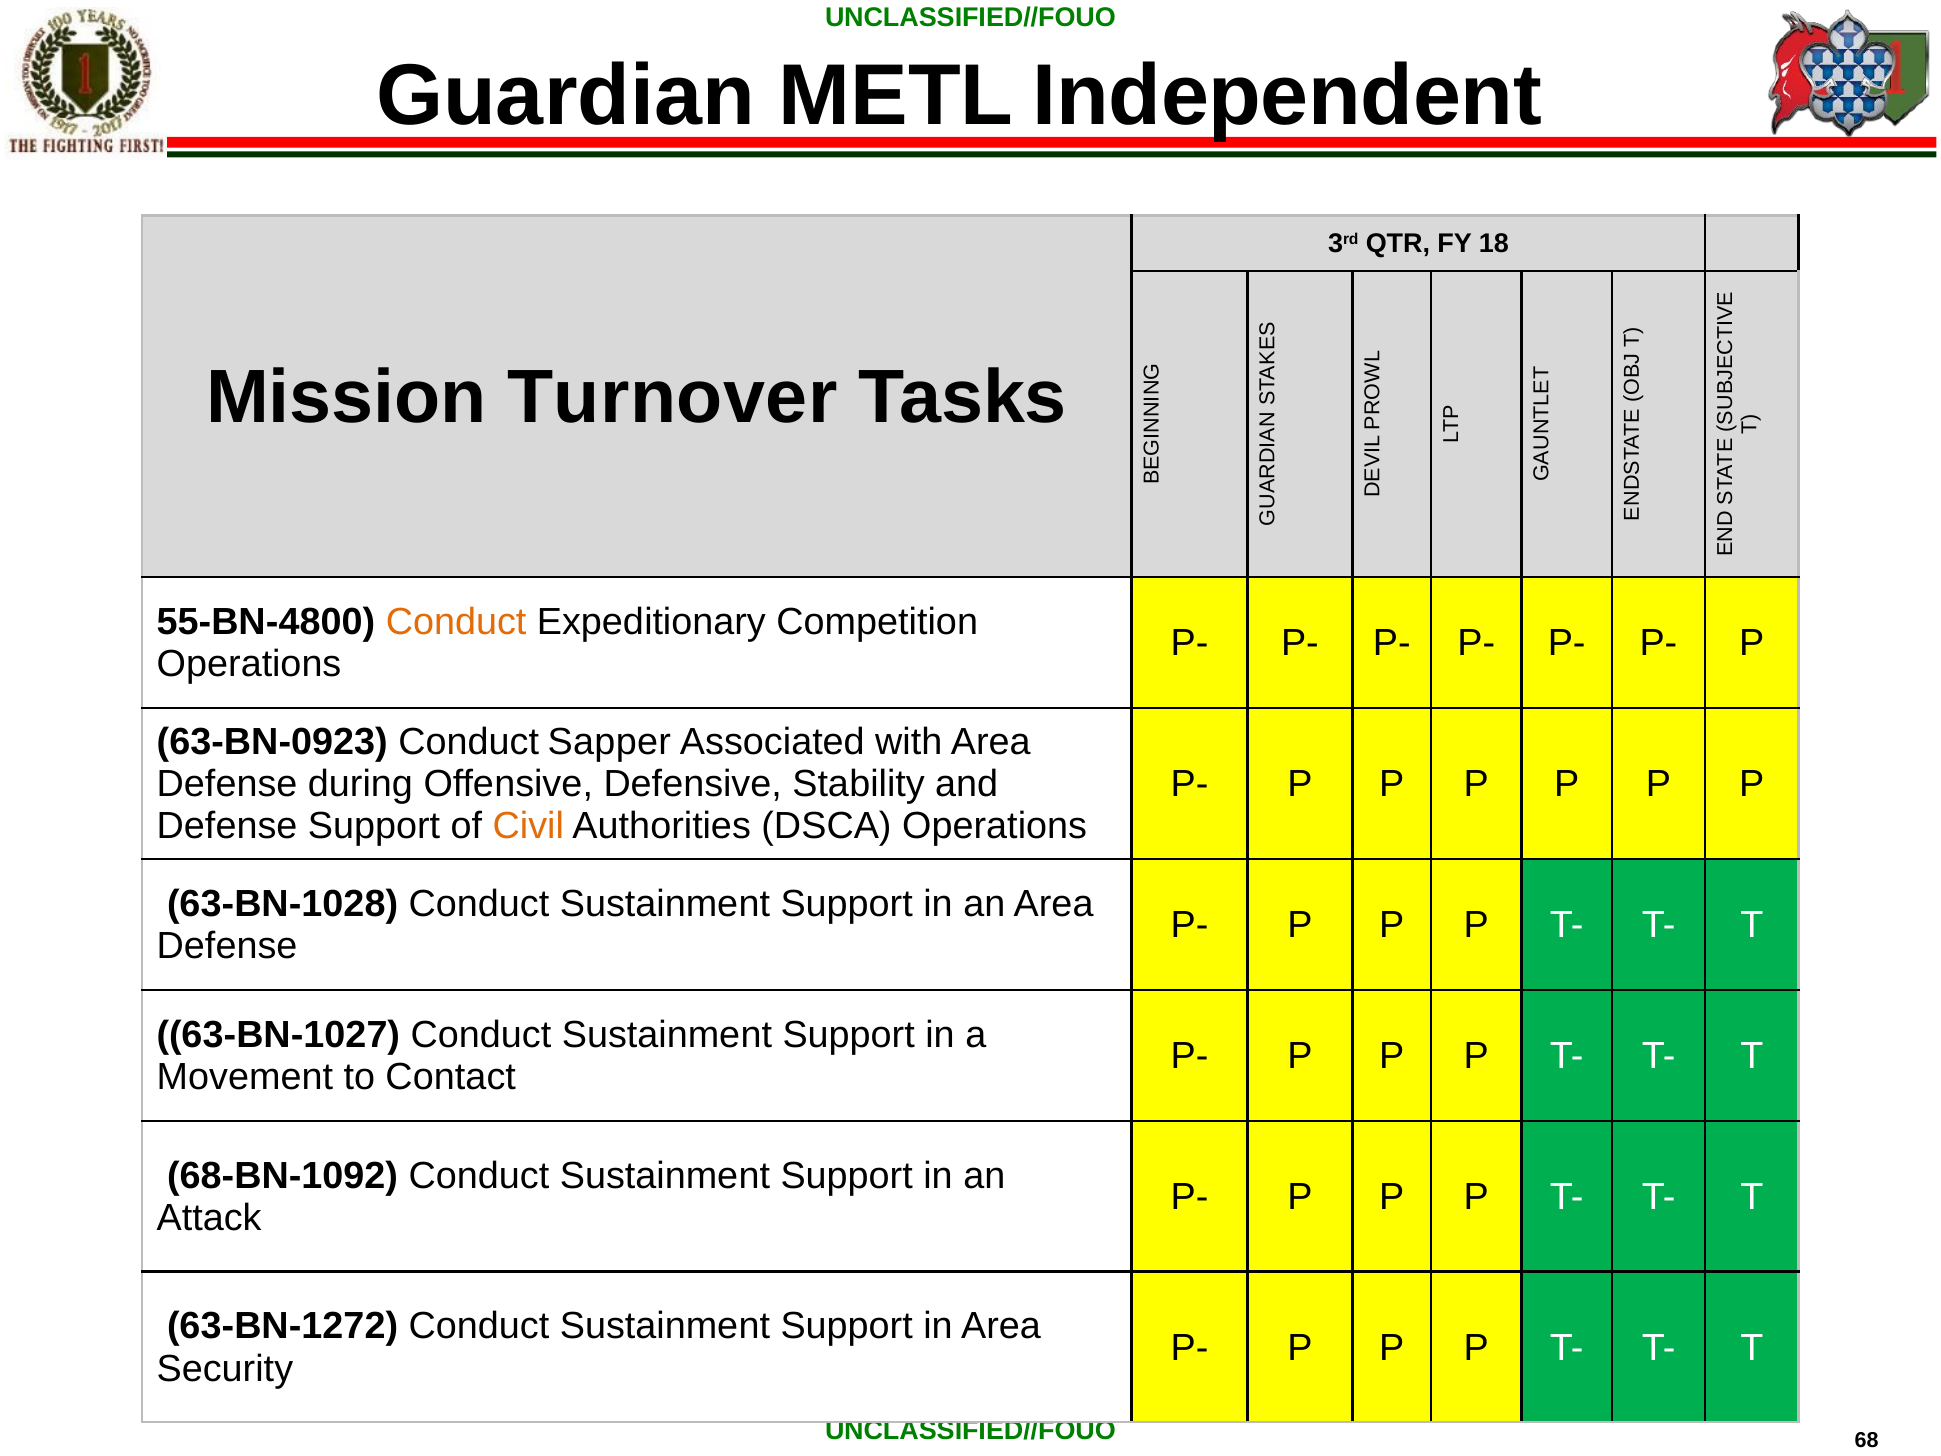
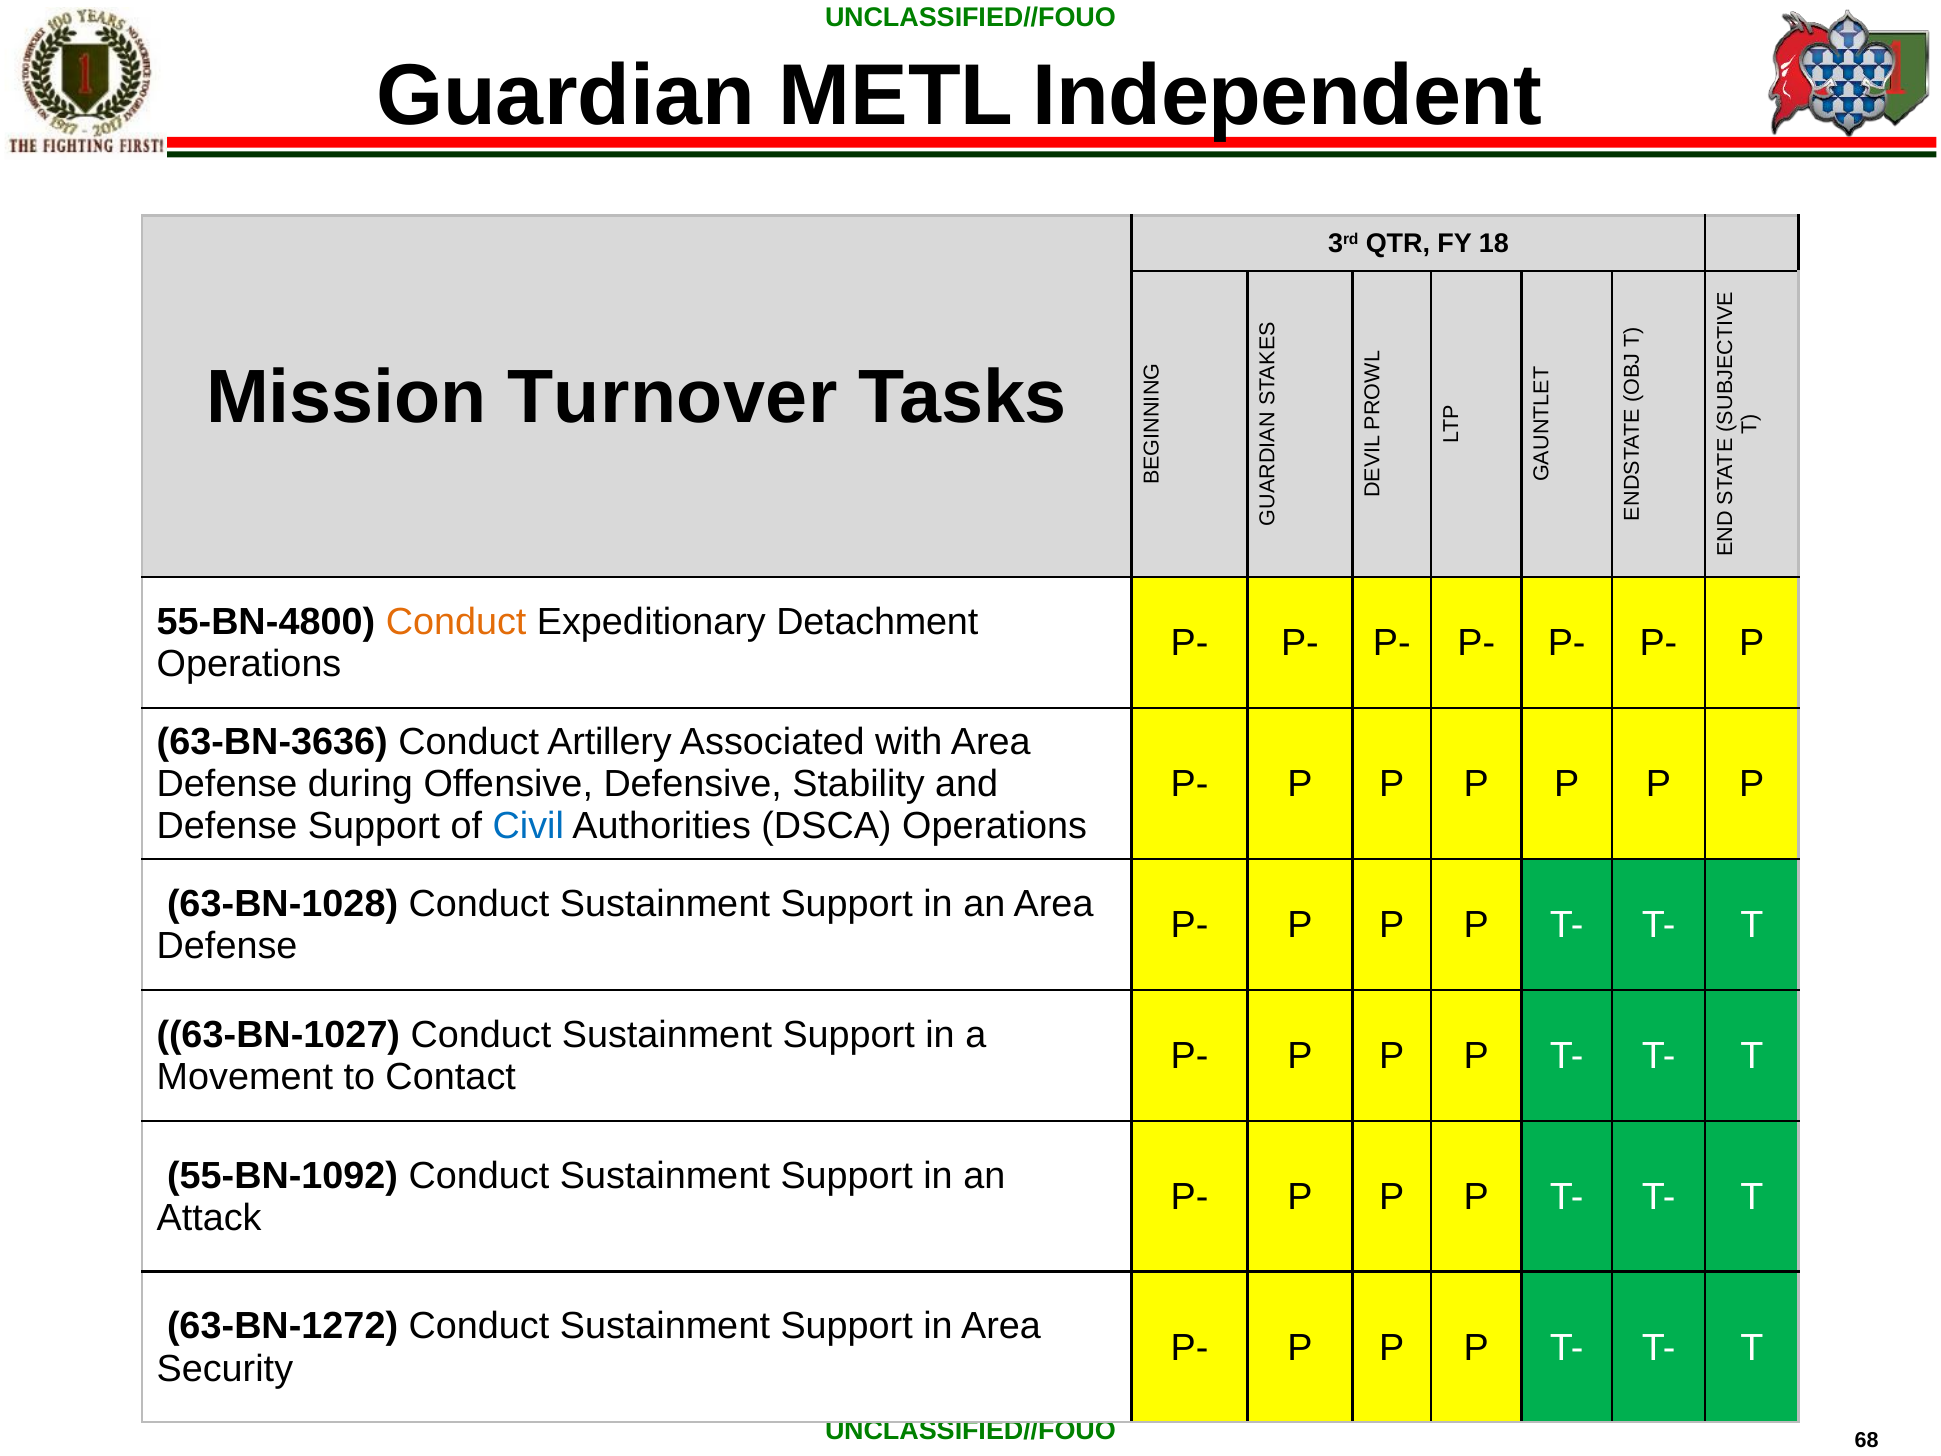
Competition: Competition -> Detachment
63-BN-0923: 63-BN-0923 -> 63-BN-3636
Sapper: Sapper -> Artillery
Civil colour: orange -> blue
68-BN-1092: 68-BN-1092 -> 55-BN-1092
